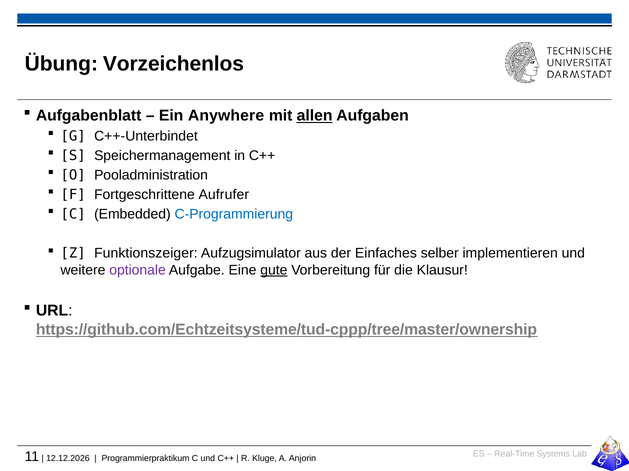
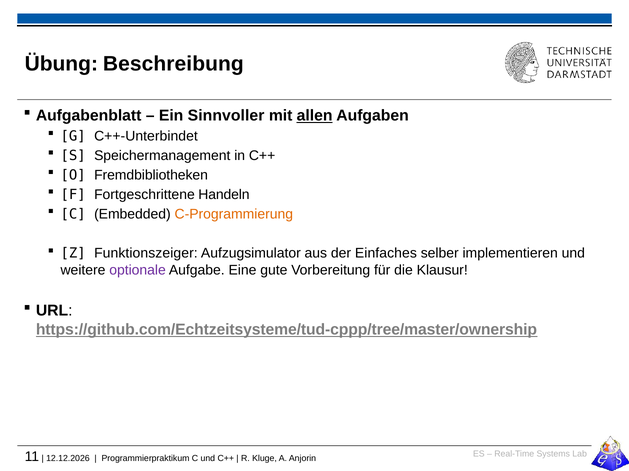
Vorzeichenlos: Vorzeichenlos -> Beschreibung
Anywhere: Anywhere -> Sinnvoller
Pooladministration: Pooladministration -> Fremdbibliotheken
Aufrufer: Aufrufer -> Handeln
C-Programmierung colour: blue -> orange
gute underline: present -> none
